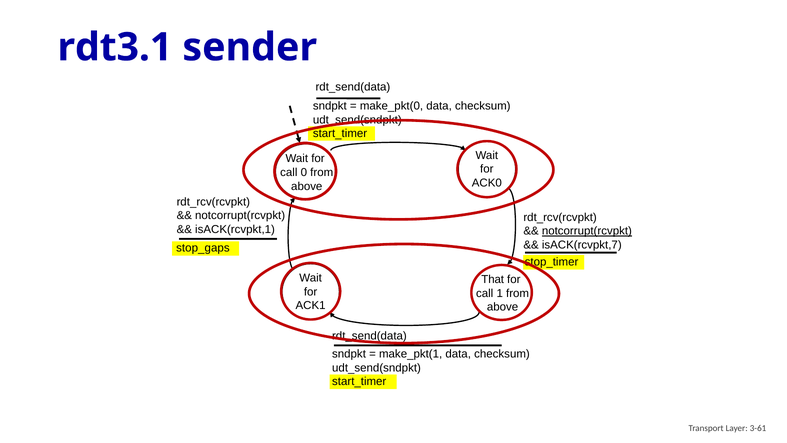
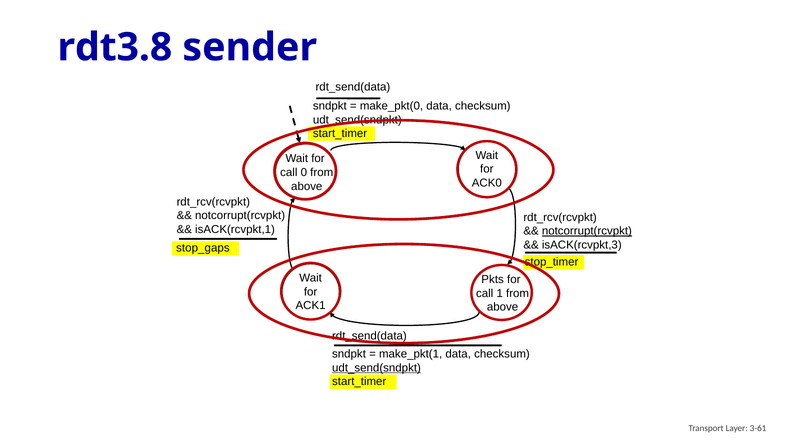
rdt3.1: rdt3.1 -> rdt3.8
isACK(rcvpkt,7: isACK(rcvpkt,7 -> isACK(rcvpkt,3
That: That -> Pkts
udt_send(sndpkt at (376, 368) underline: none -> present
